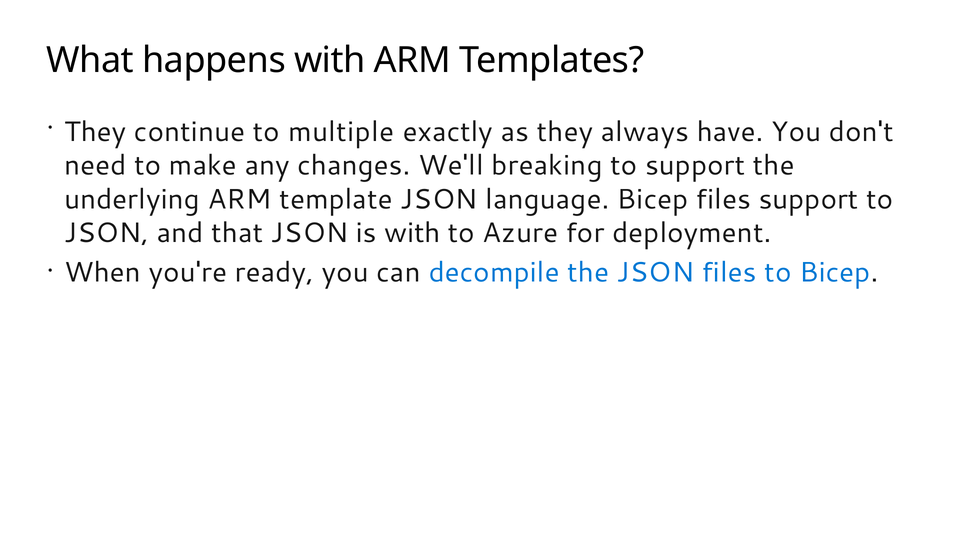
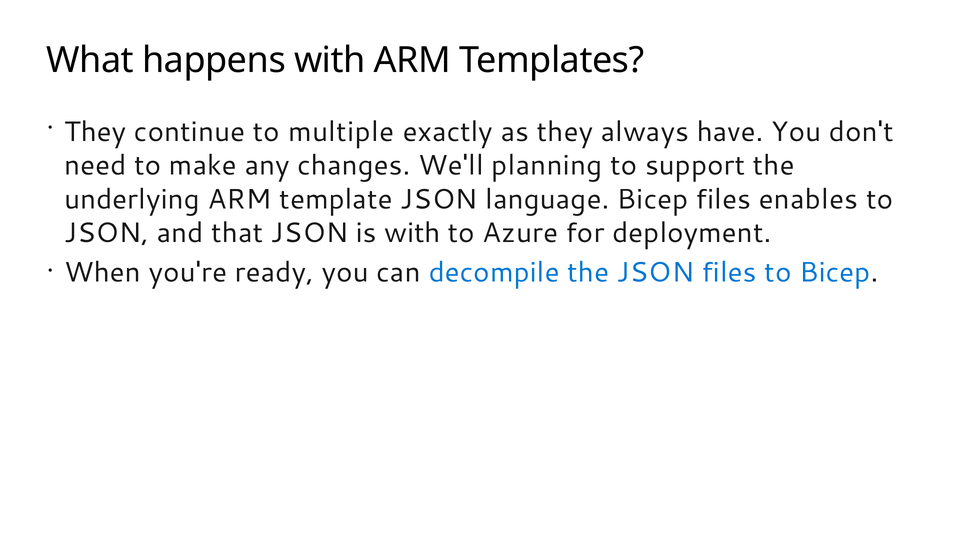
breaking: breaking -> planning
files support: support -> enables
